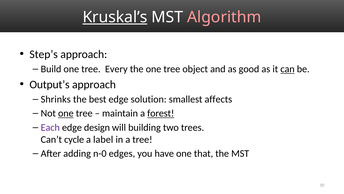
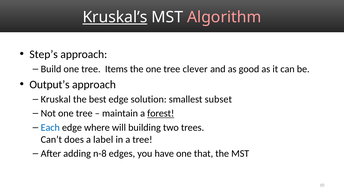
Every: Every -> Items
object: object -> clever
can underline: present -> none
Shrinks: Shrinks -> Kruskal
affects: affects -> subset
one at (66, 113) underline: present -> none
Each colour: purple -> blue
design: design -> where
cycle: cycle -> does
n-0: n-0 -> n-8
